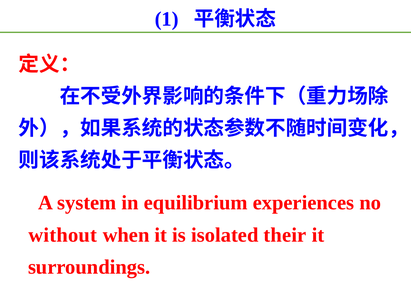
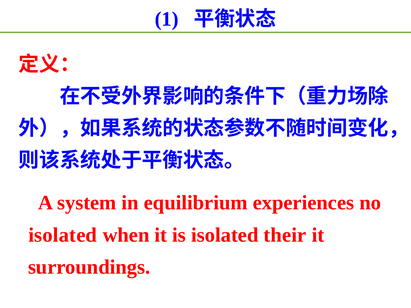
without at (63, 235): without -> isolated
